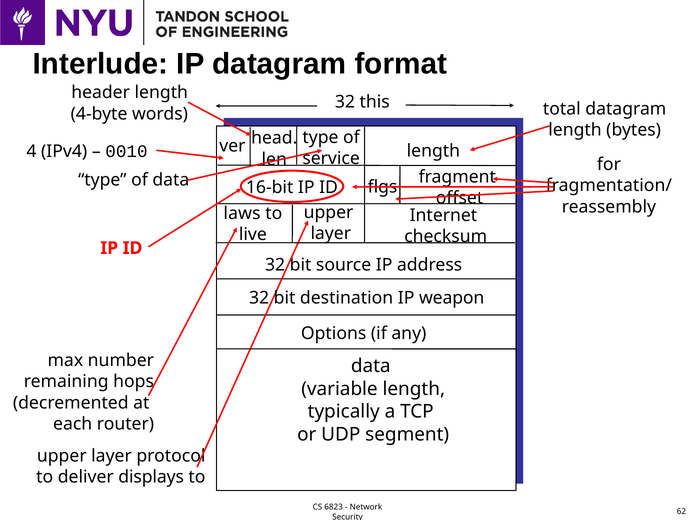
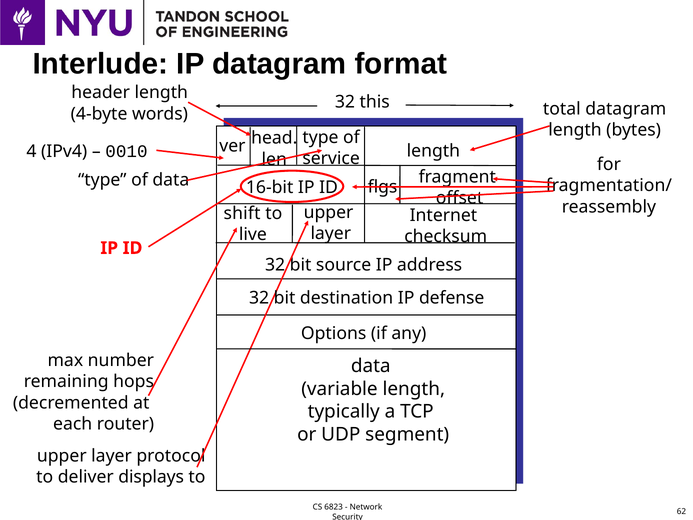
laws: laws -> shift
weapon: weapon -> defense
